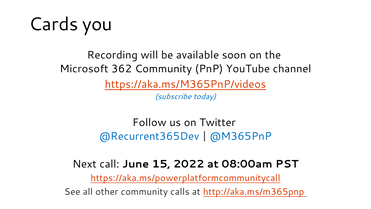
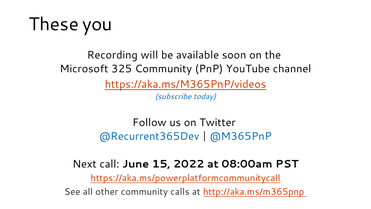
Cards: Cards -> These
362: 362 -> 325
